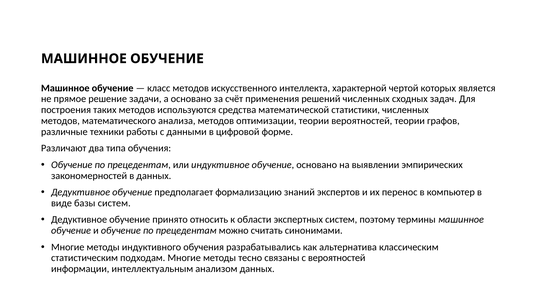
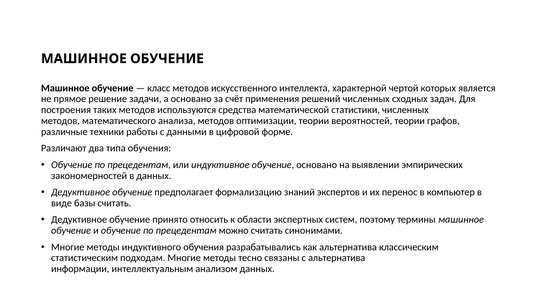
базы систем: систем -> считать
с вероятностей: вероятностей -> альтернатива
